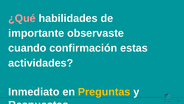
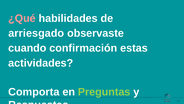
importante: importante -> arriesgado
Inmediato: Inmediato -> Comporta
Preguntas colour: yellow -> light green
